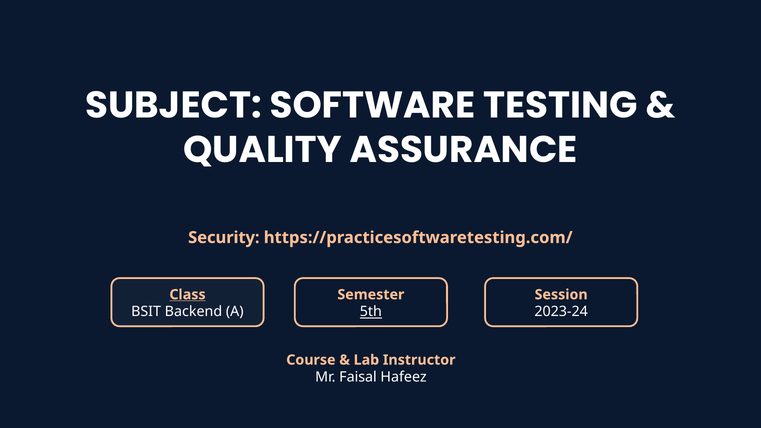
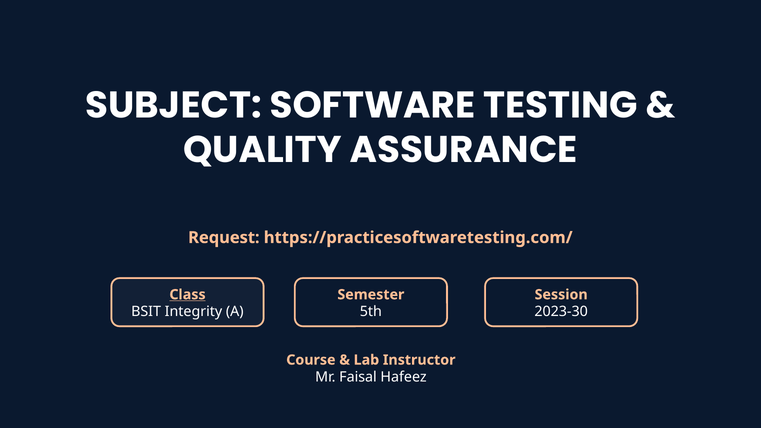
Security: Security -> Request
Backend: Backend -> Integrity
5th underline: present -> none
2023-24: 2023-24 -> 2023-30
